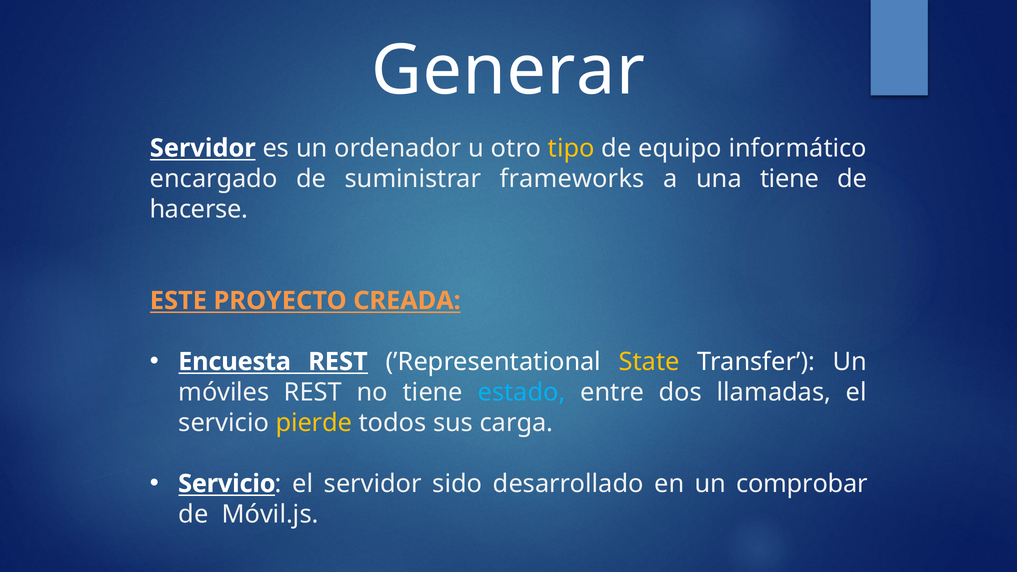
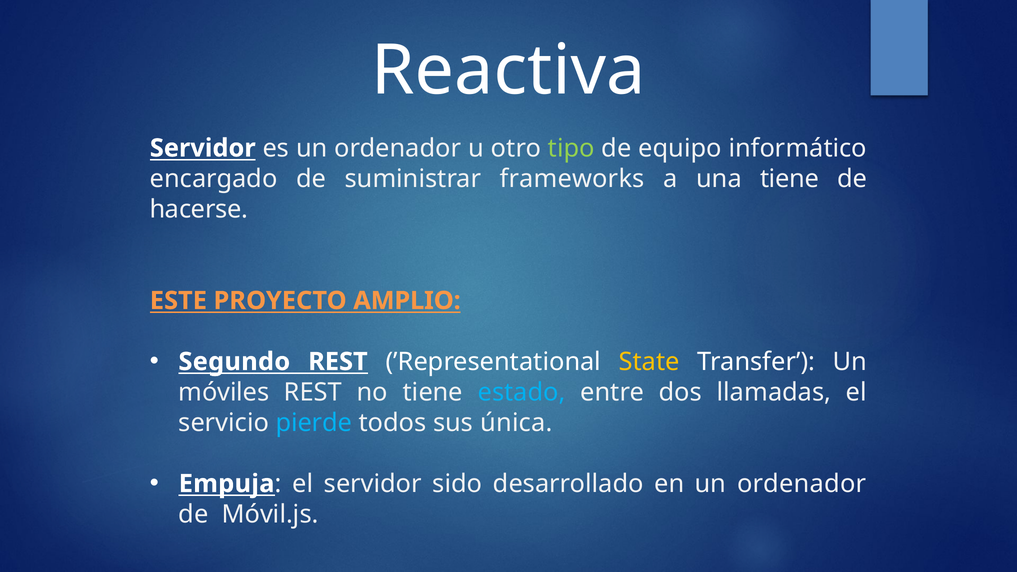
Generar: Generar -> Reactiva
tipo colour: yellow -> light green
CREADA: CREADA -> AMPLIO
Encuesta: Encuesta -> Segundo
pierde colour: yellow -> light blue
carga: carga -> única
Servicio at (227, 484): Servicio -> Empuja
en un comprobar: comprobar -> ordenador
